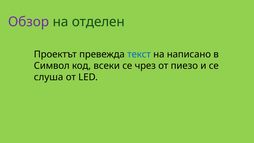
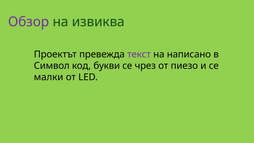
отделен: отделен -> извиква
текст colour: blue -> purple
всеки: всеки -> букви
слуша: слуша -> малки
